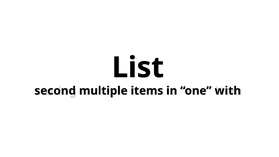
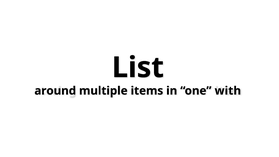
second: second -> around
